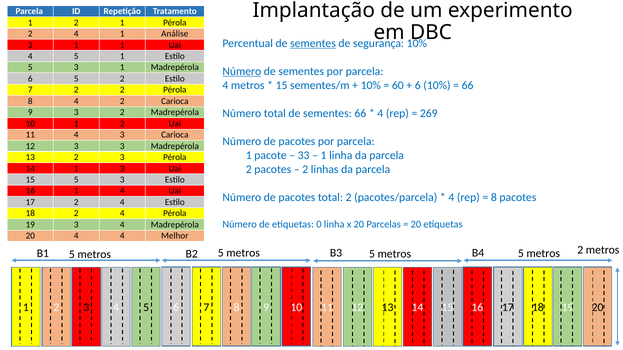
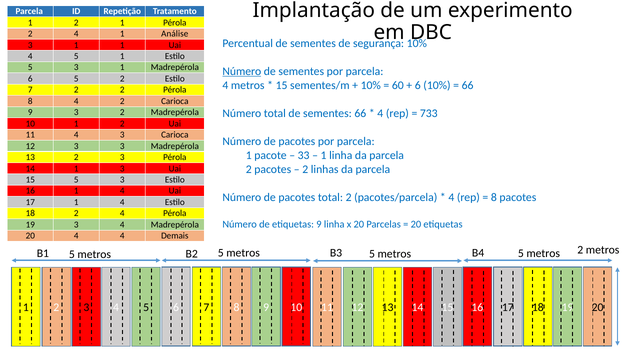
sementes at (313, 43) underline: present -> none
269: 269 -> 733
17 2: 2 -> 1
etiquetas 0: 0 -> 9
Melhor: Melhor -> Demais
